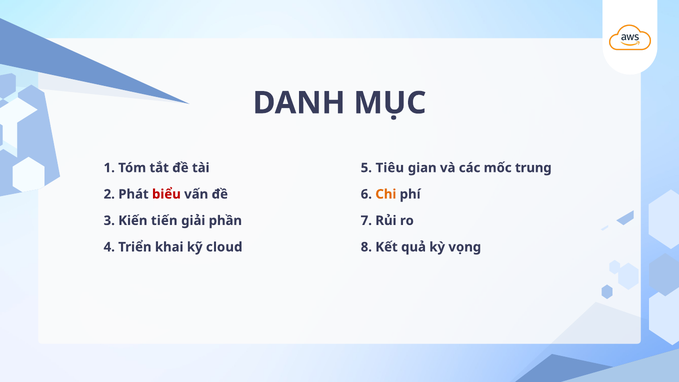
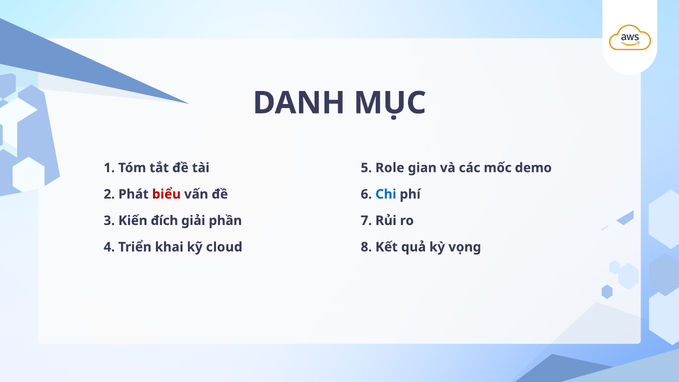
Tiêu: Tiêu -> Role
trung: trung -> demo
Chi colour: orange -> blue
tiến: tiến -> đích
